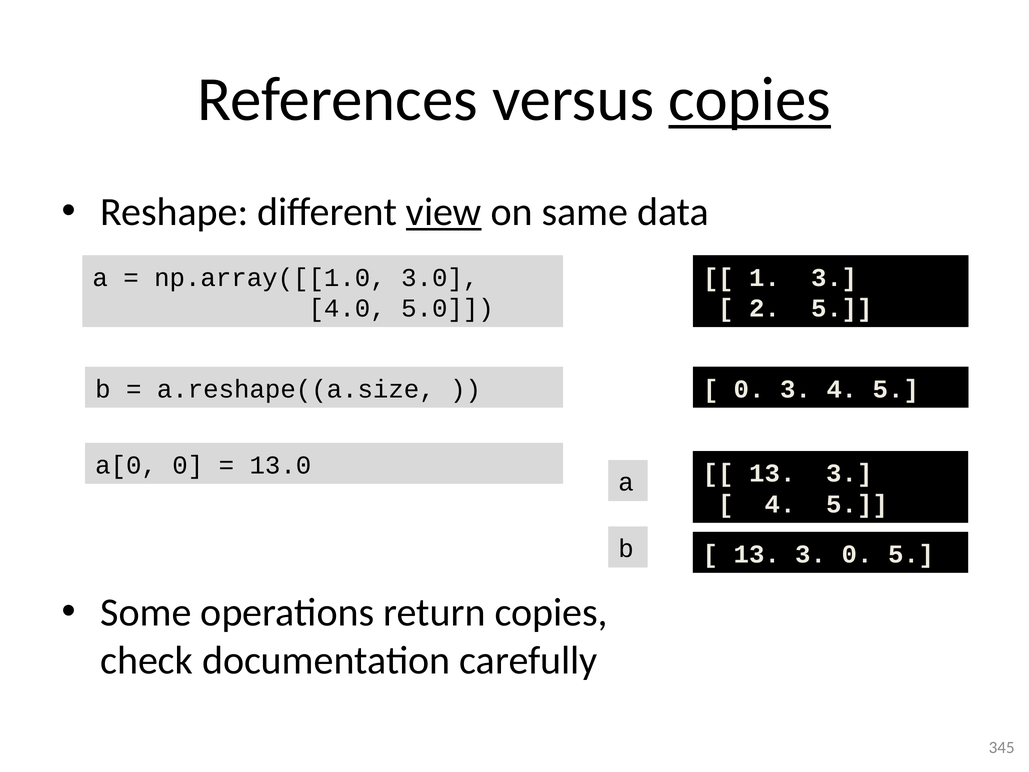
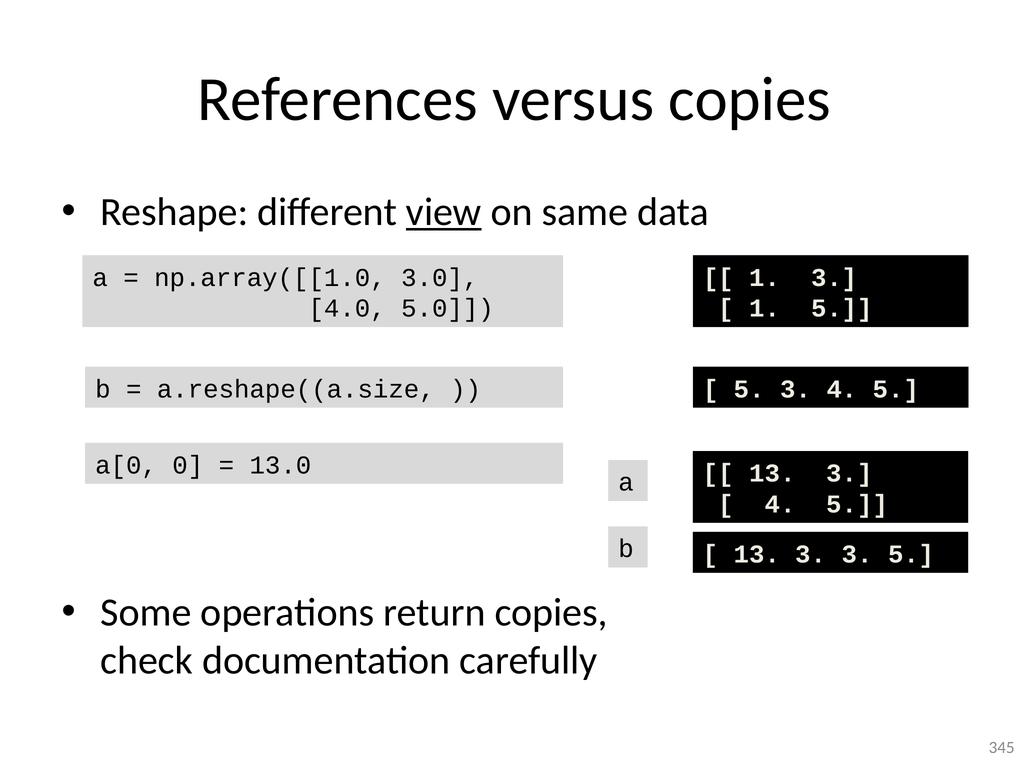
copies at (750, 100) underline: present -> none
2 at (765, 308): 2 -> 1
0 at (749, 389): 0 -> 5
3 0: 0 -> 3
